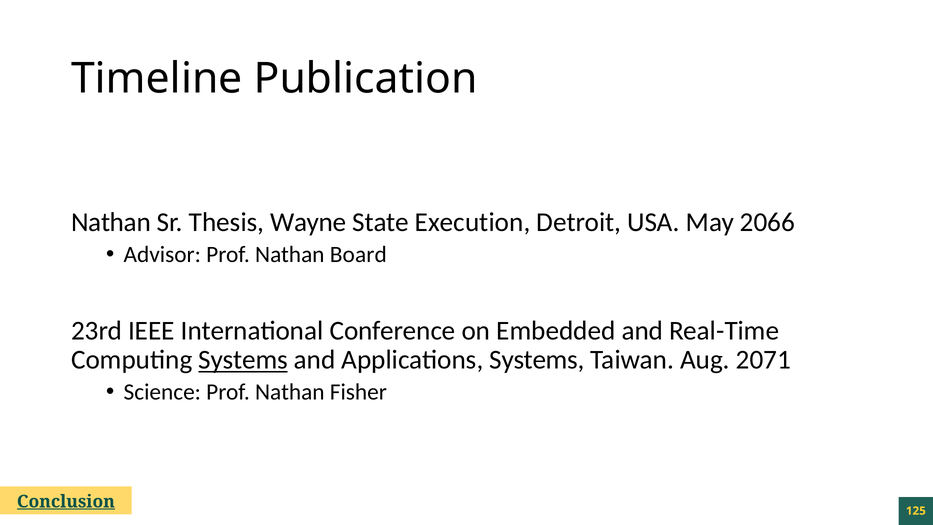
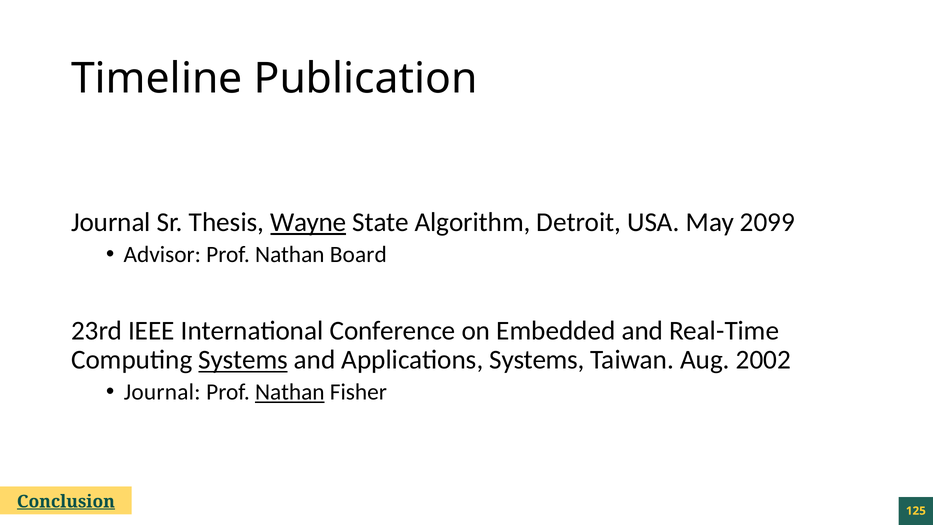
Nathan at (111, 222): Nathan -> Journal
Wayne underline: none -> present
Execution: Execution -> Algorithm
2066: 2066 -> 2099
2071: 2071 -> 2002
Science at (162, 392): Science -> Journal
Nathan at (290, 392) underline: none -> present
